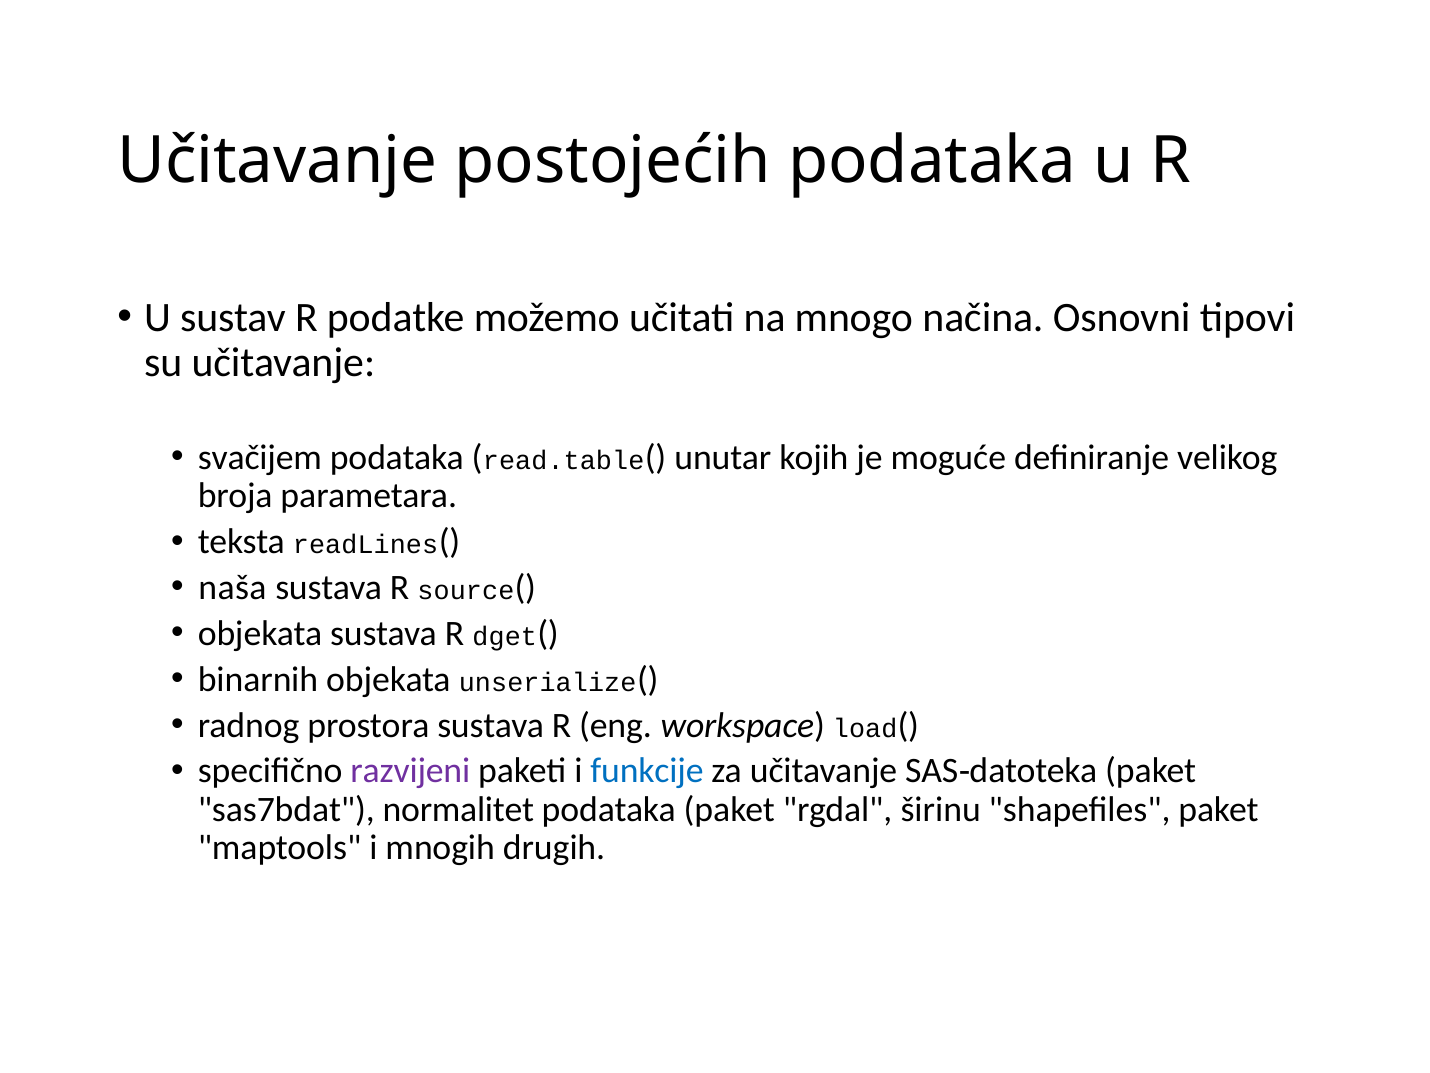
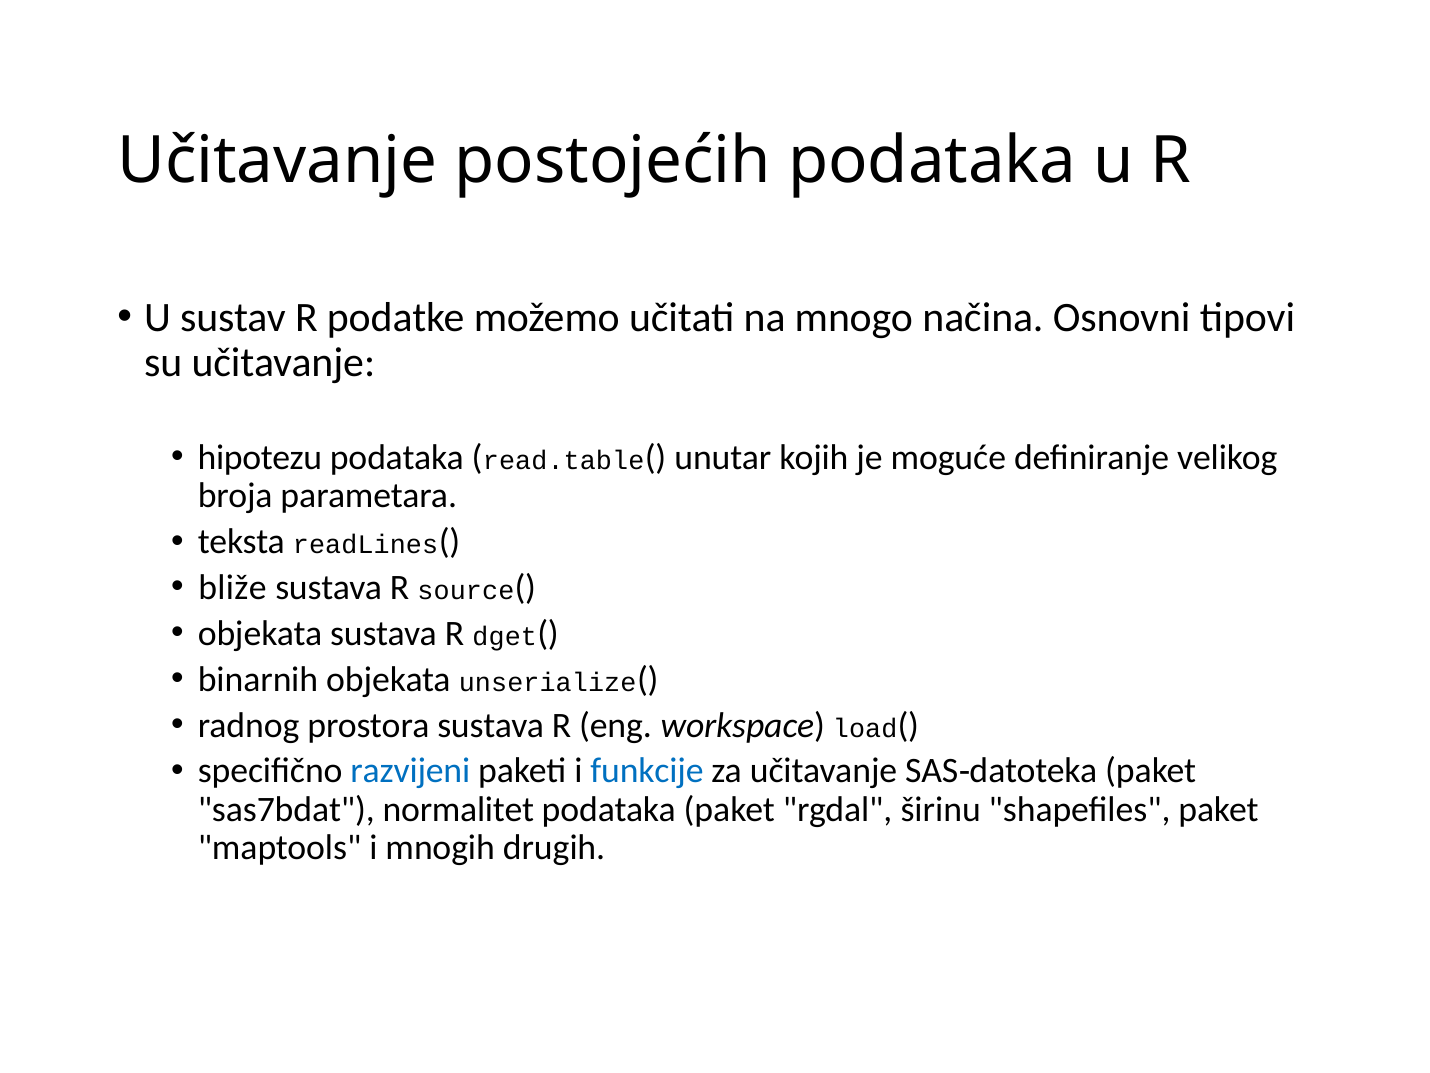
svačijem: svačijem -> hipotezu
naša: naša -> bliže
razvijeni colour: purple -> blue
